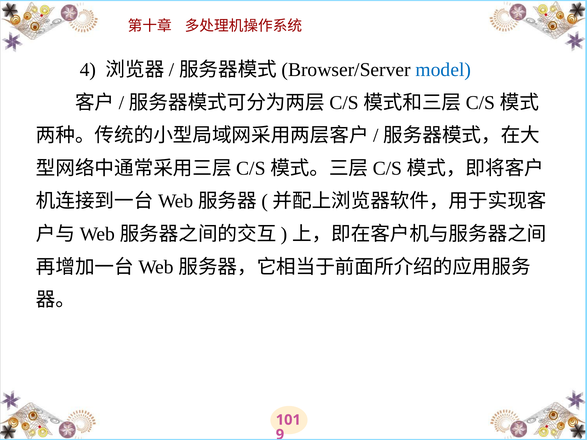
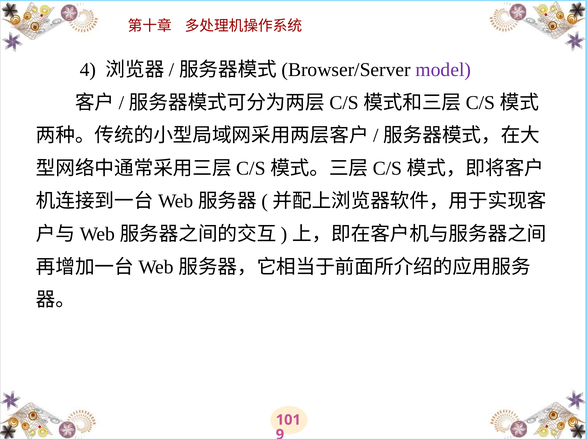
model colour: blue -> purple
